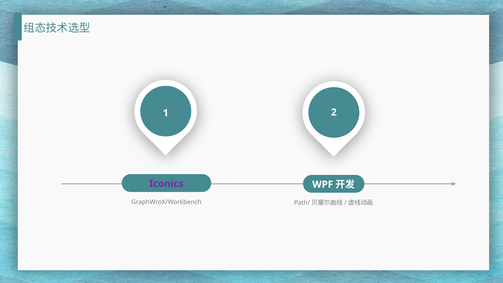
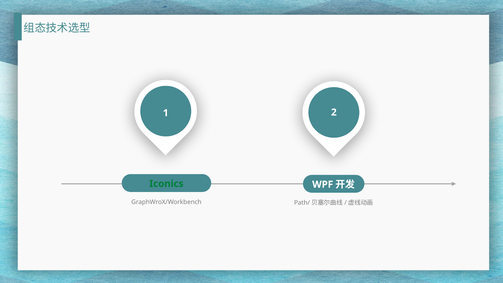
Iconics colour: purple -> green
